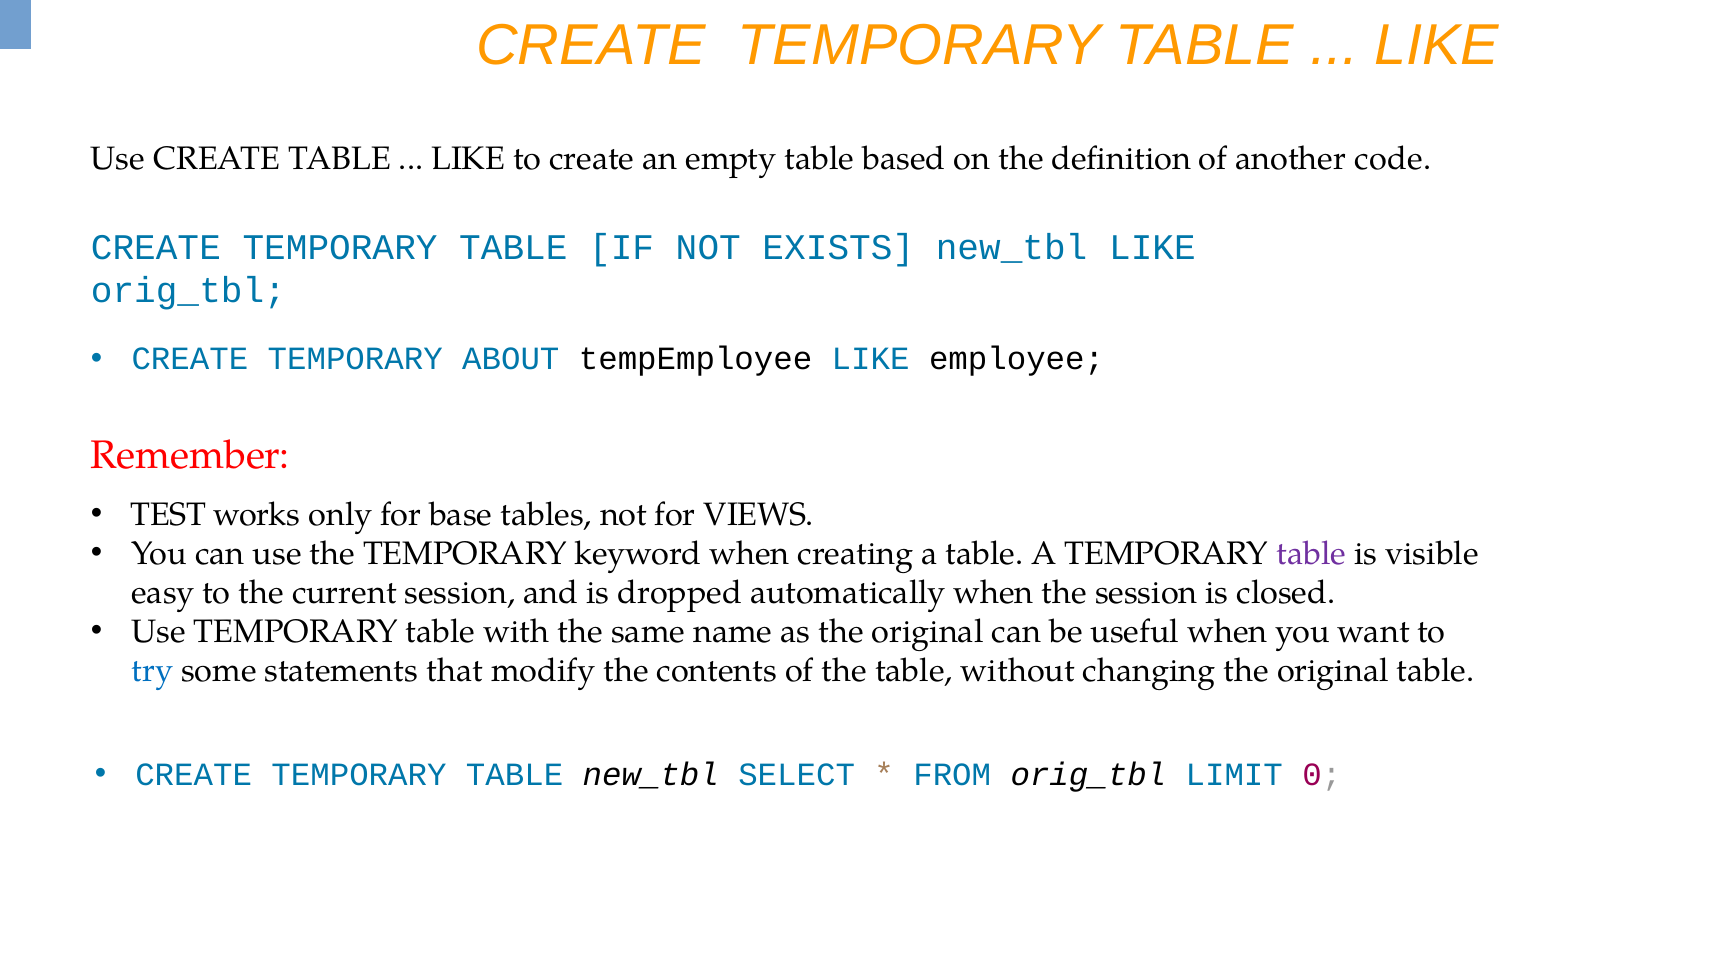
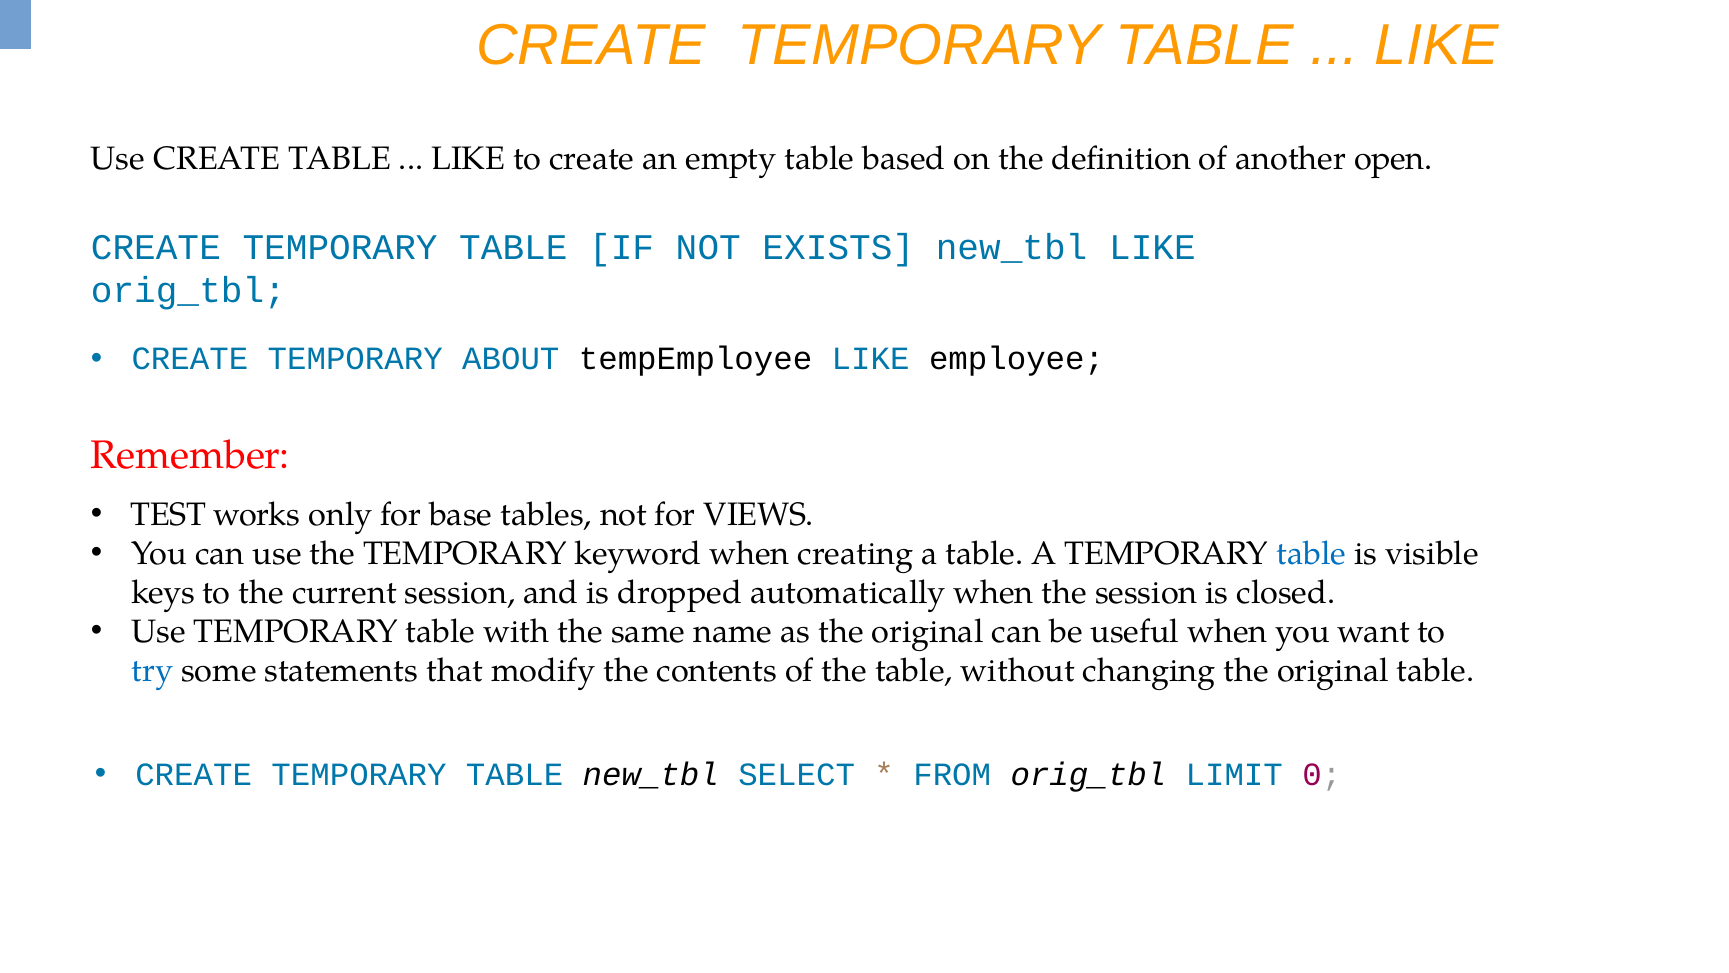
code: code -> open
table at (1311, 554) colour: purple -> blue
easy: easy -> keys
